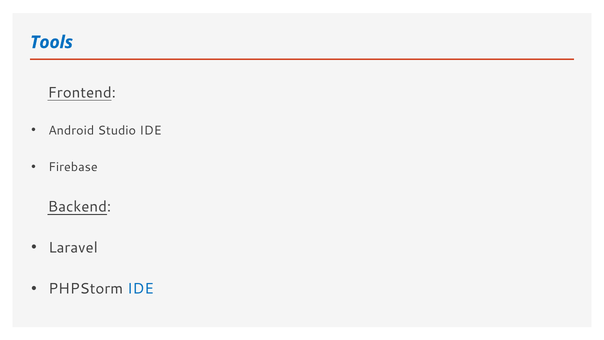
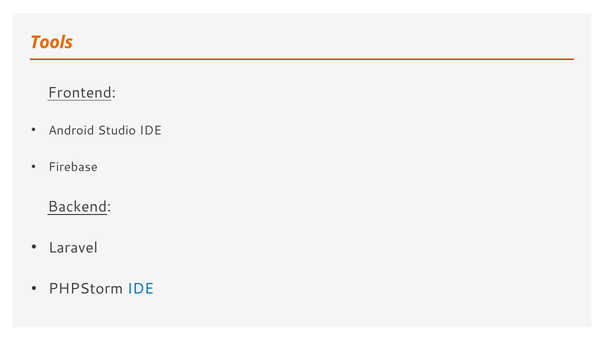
Tools colour: blue -> orange
